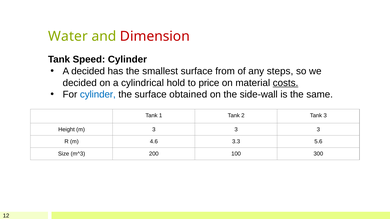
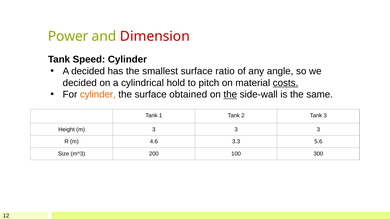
Water: Water -> Power
from: from -> ratio
steps: steps -> angle
price: price -> pitch
cylinder at (98, 95) colour: blue -> orange
the at (230, 95) underline: none -> present
